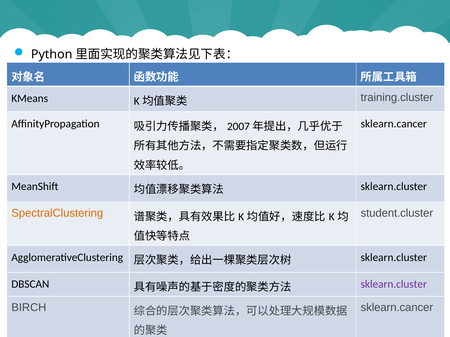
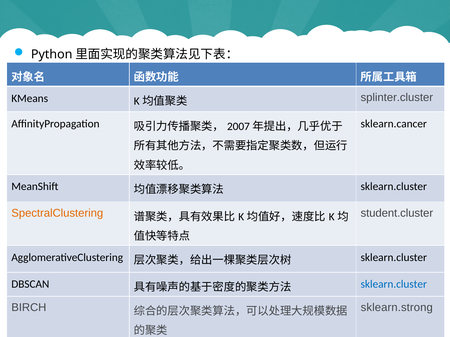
training.cluster: training.cluster -> splinter.cluster
sklearn.cluster at (394, 285) colour: purple -> blue
sklearn.cancer at (397, 308): sklearn.cancer -> sklearn.strong
